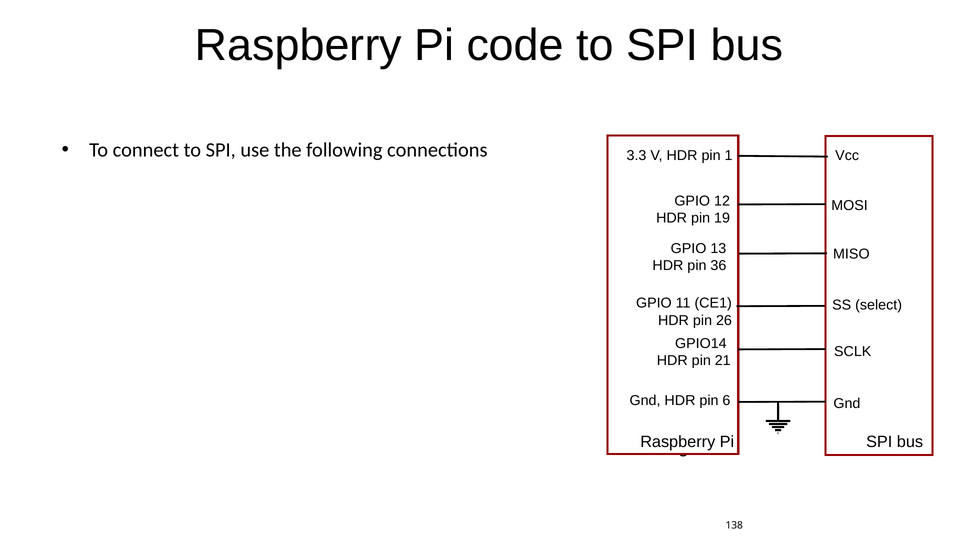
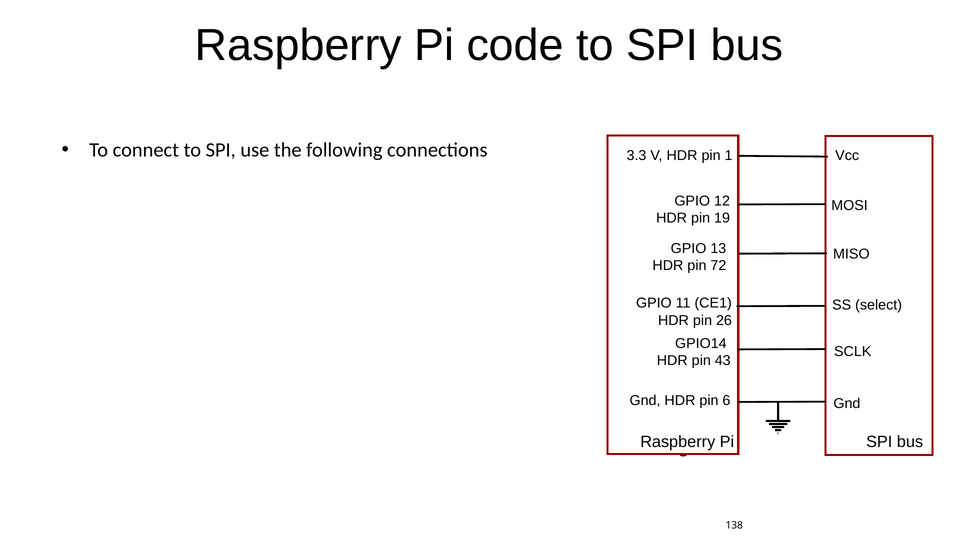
36: 36 -> 72
21: 21 -> 43
